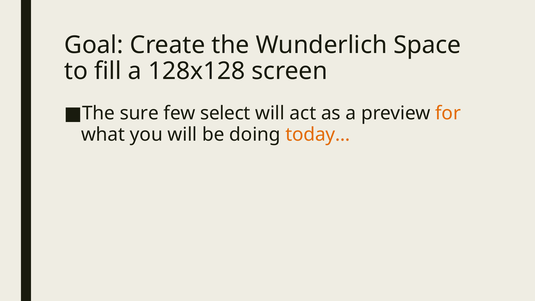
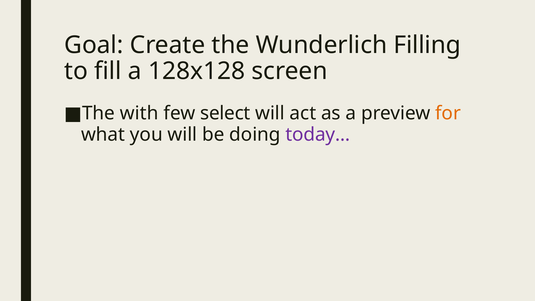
Space: Space -> Filling
sure: sure -> with
today… colour: orange -> purple
